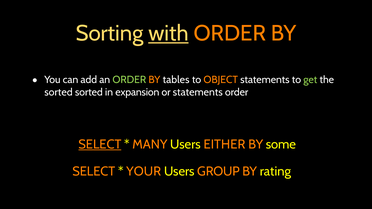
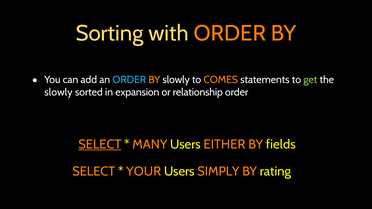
with underline: present -> none
ORDER at (129, 80) colour: light green -> light blue
BY tables: tables -> slowly
OBJECT: OBJECT -> COMES
sorted at (58, 92): sorted -> slowly
or statements: statements -> relationship
some: some -> fields
GROUP: GROUP -> SIMPLY
